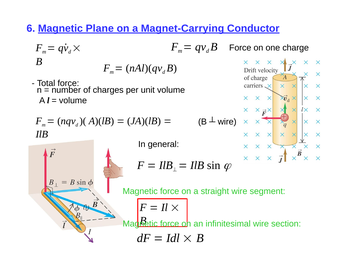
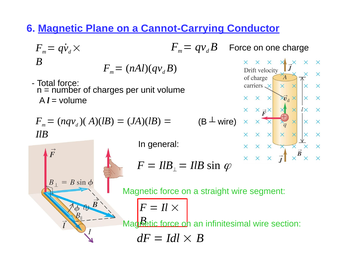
Magnet-Carrying: Magnet-Carrying -> Cannot-Carrying
